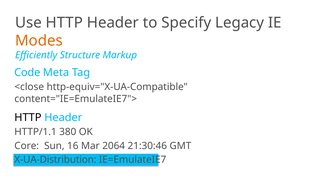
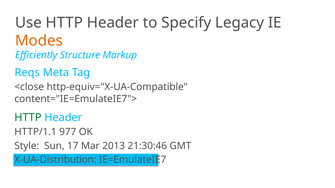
Code: Code -> Reqs
HTTP at (28, 118) colour: black -> green
380: 380 -> 977
Core: Core -> Style
16: 16 -> 17
2064: 2064 -> 2013
